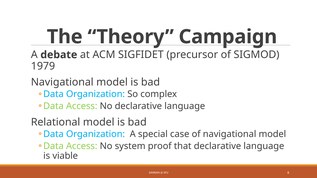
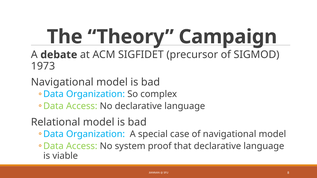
1979: 1979 -> 1973
